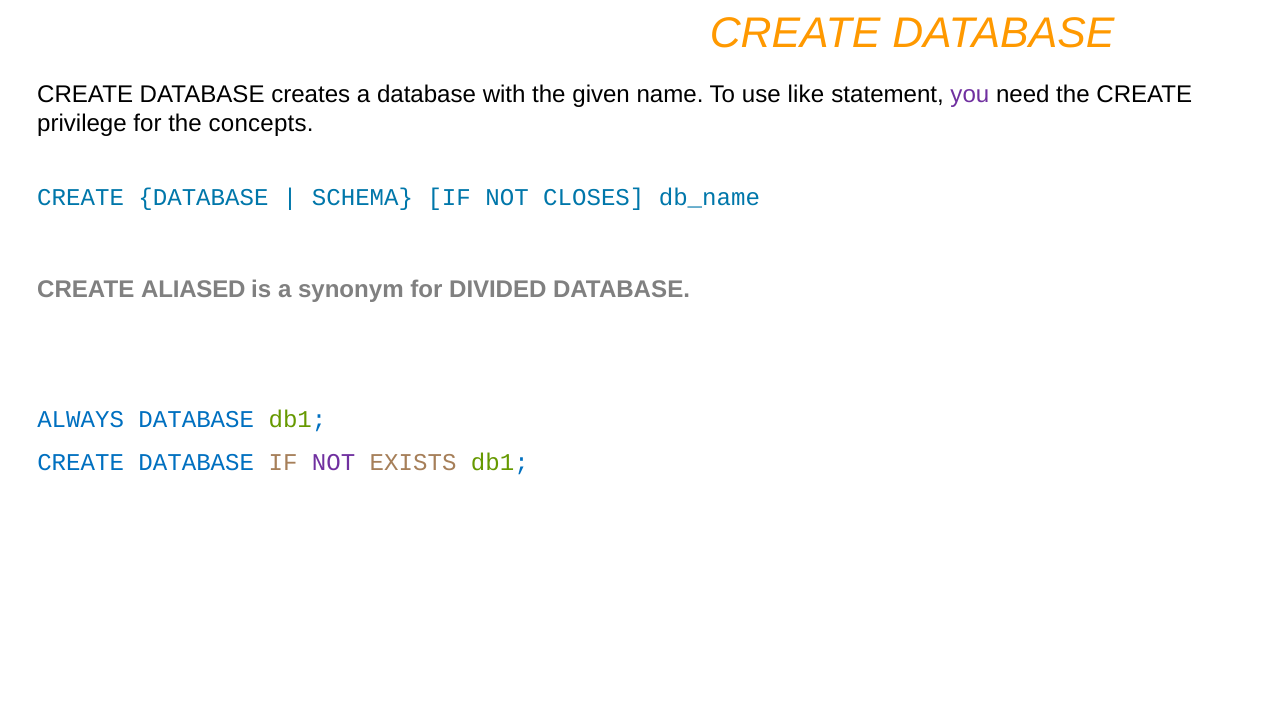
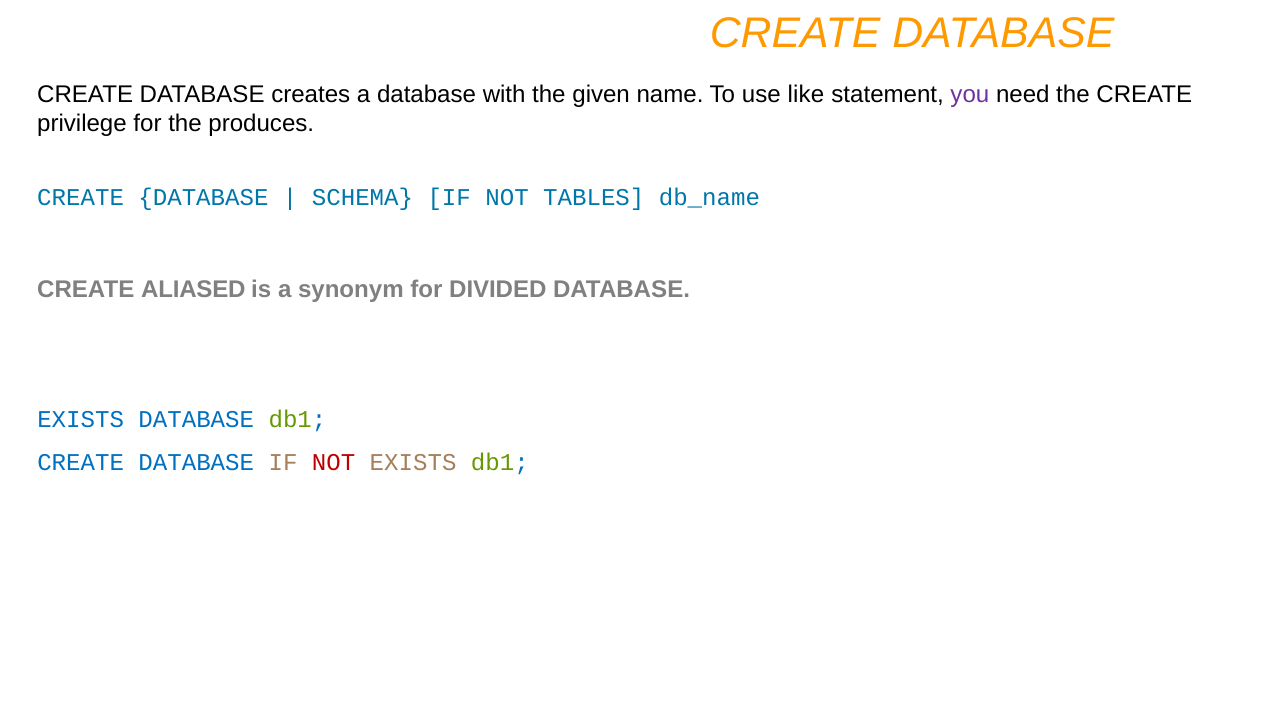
concepts: concepts -> produces
CLOSES: CLOSES -> TABLES
ALWAYS at (81, 419): ALWAYS -> EXISTS
NOT at (334, 463) colour: purple -> red
